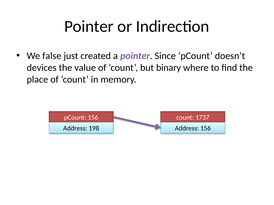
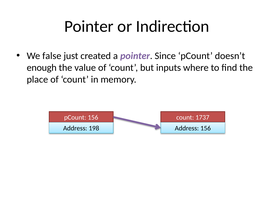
devices: devices -> enough
binary: binary -> inputs
